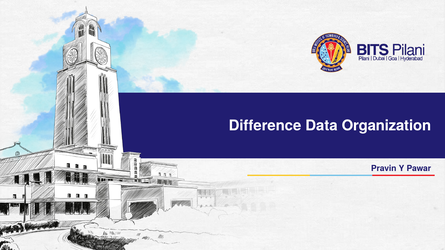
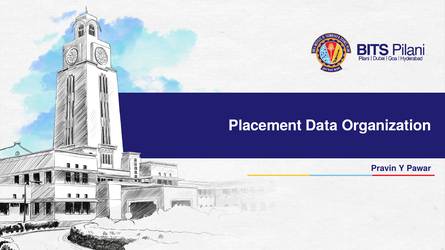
Difference: Difference -> Placement
